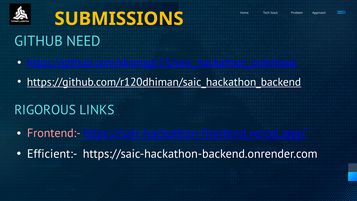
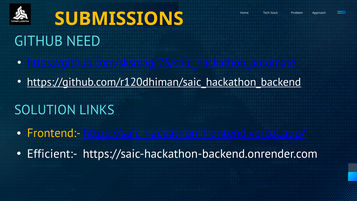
https://github.com/sksmagr23/saic_hackathon_overhead: https://github.com/sksmagr23/saic_hackathon_overhead -> https://github.com/sksmagr23/saic_hackathon_automate
RIGOROUS: RIGOROUS -> SOLUTION
Frontend:- colour: pink -> yellow
